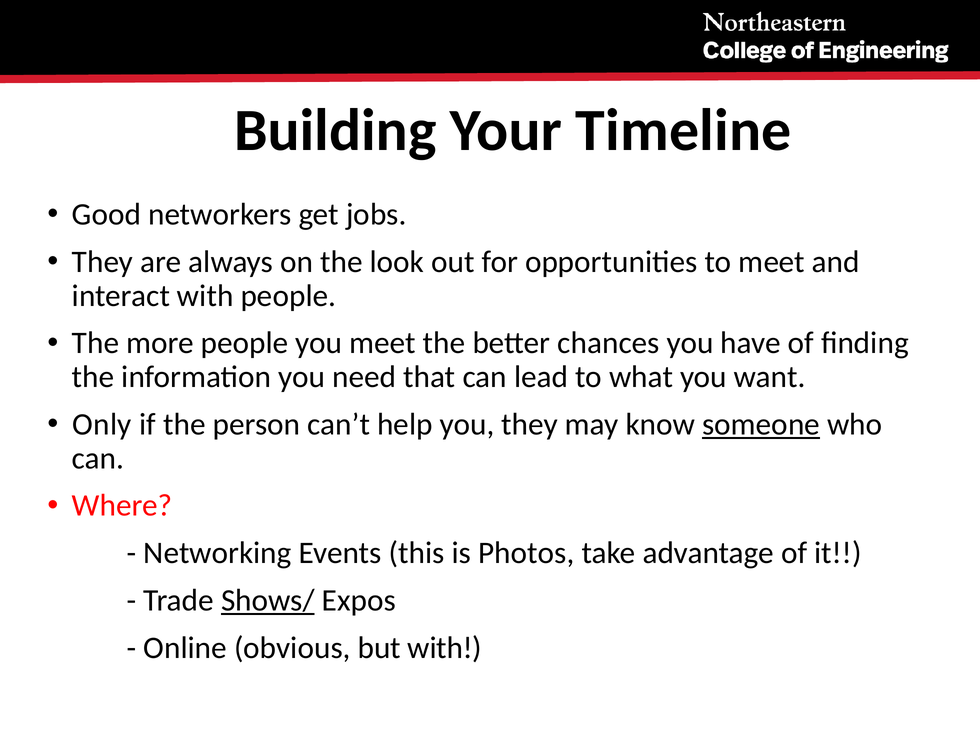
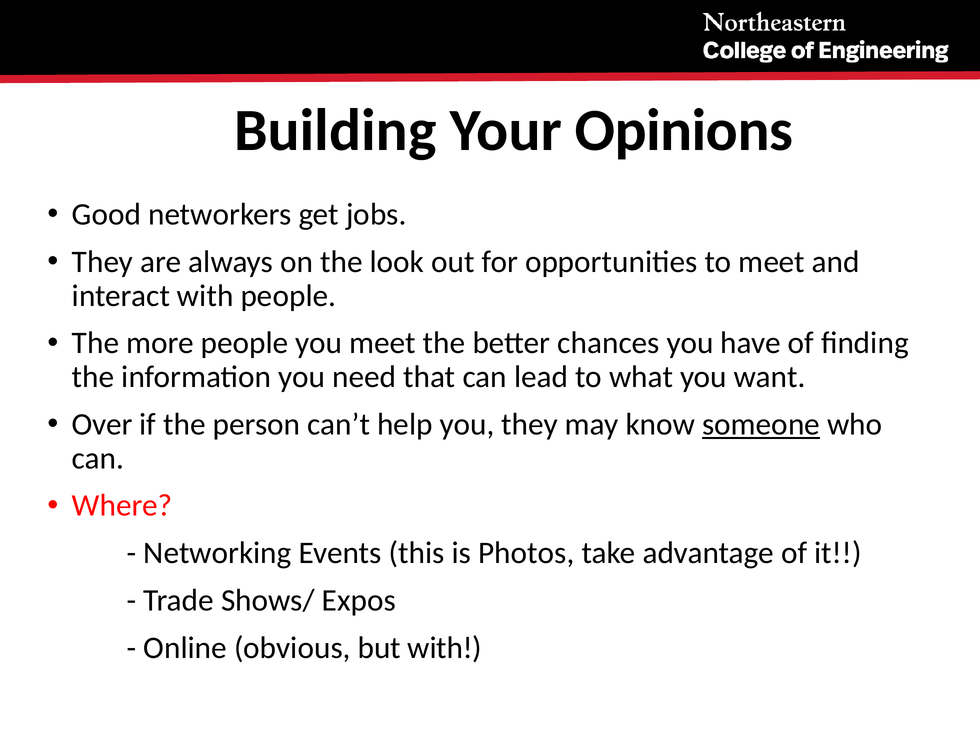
Timeline: Timeline -> Opinions
Only: Only -> Over
Shows/ underline: present -> none
